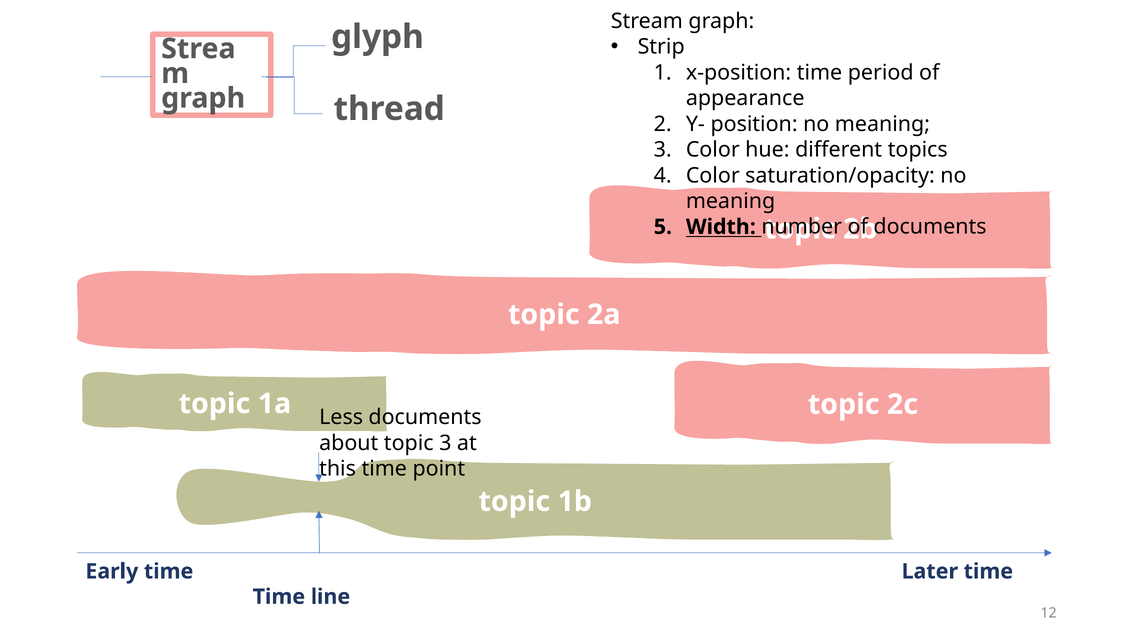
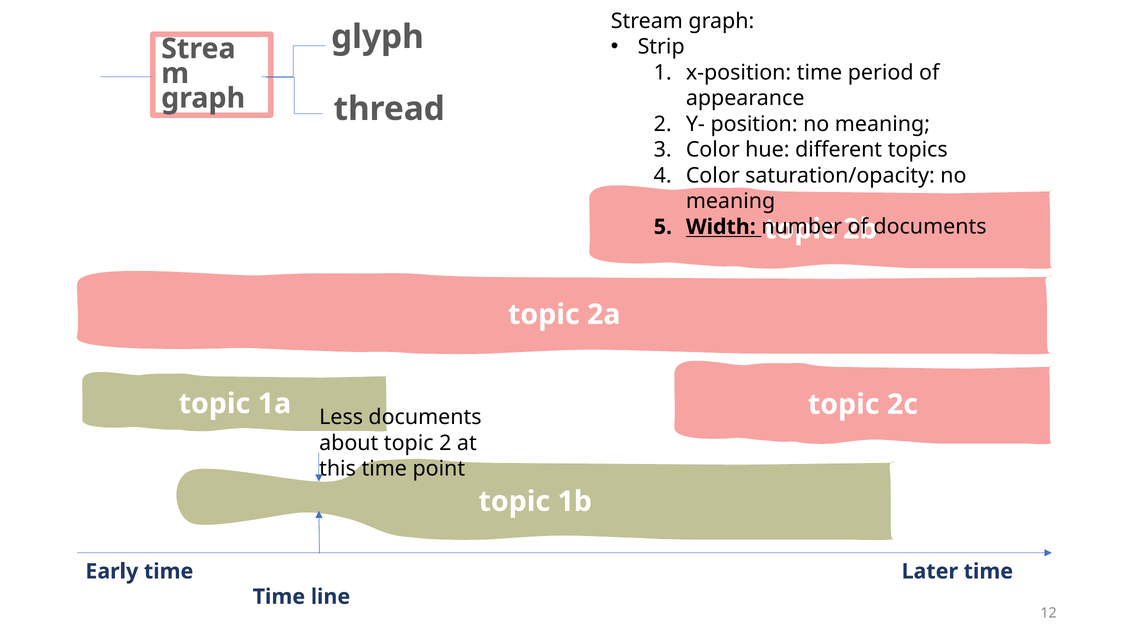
topic 3: 3 -> 2
